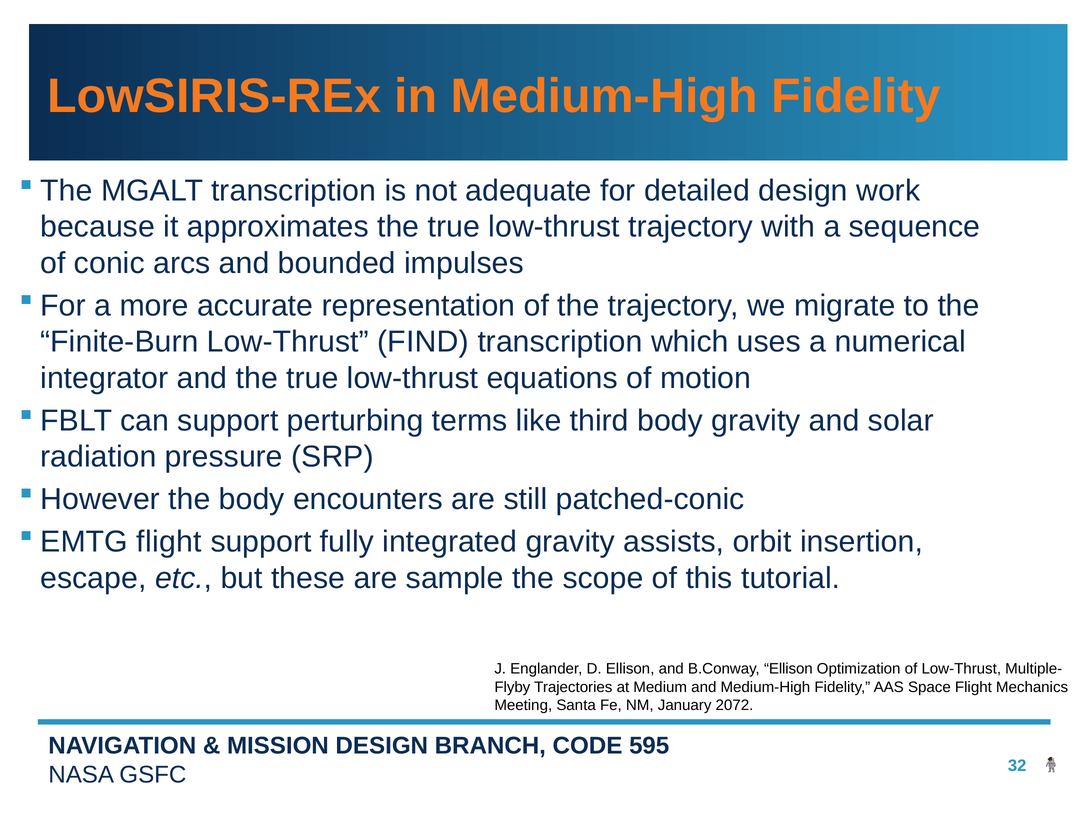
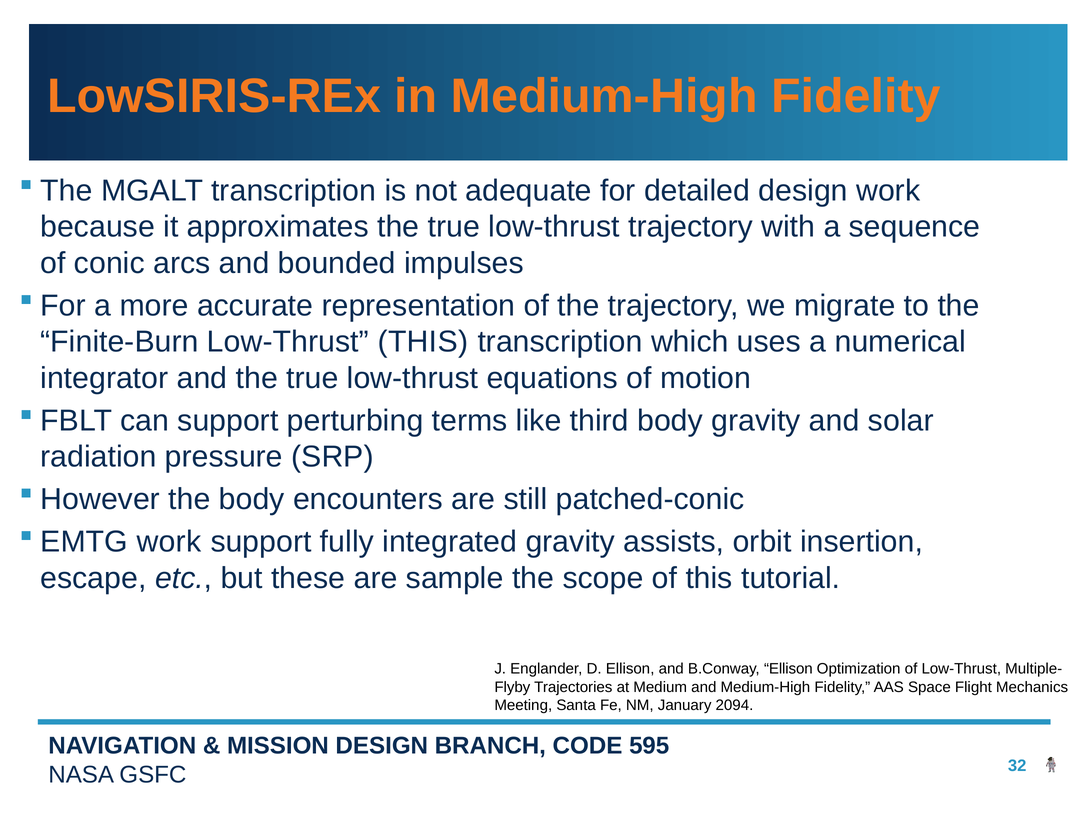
Low-Thrust FIND: FIND -> THIS
flight at (169, 542): flight -> work
2072: 2072 -> 2094
